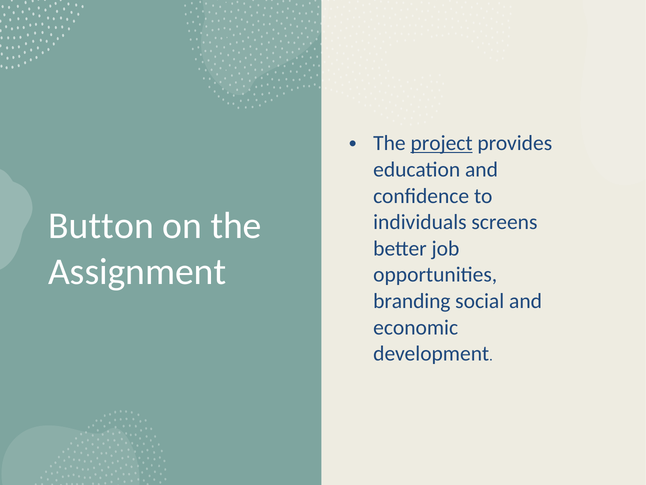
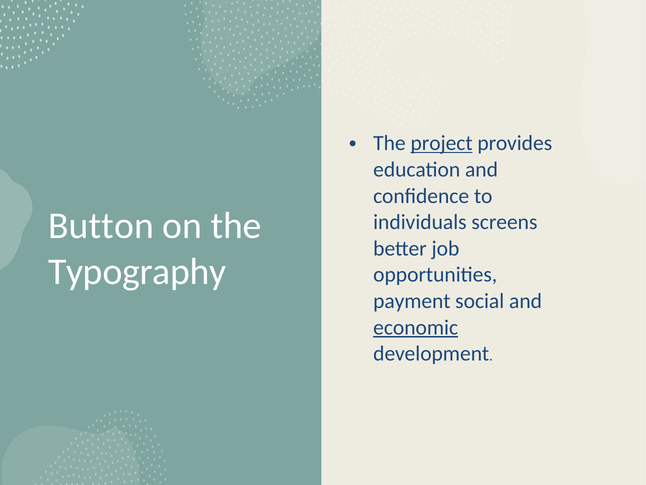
Assignment: Assignment -> Typography
branding: branding -> payment
economic underline: none -> present
